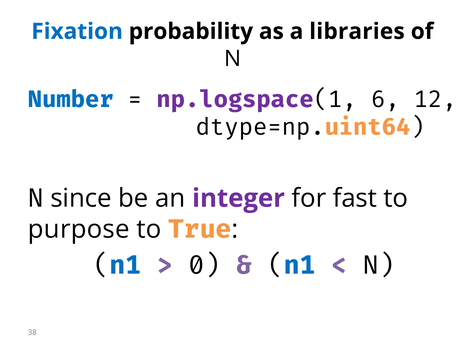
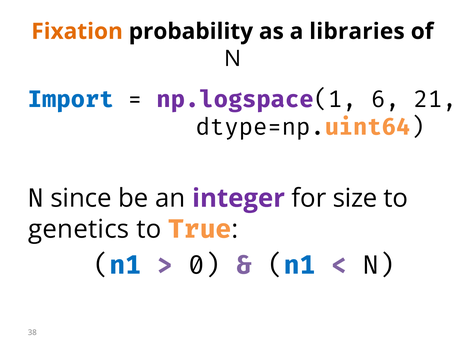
Fixation colour: blue -> orange
Number: Number -> Import
12: 12 -> 21
fast: fast -> size
purpose: purpose -> genetics
